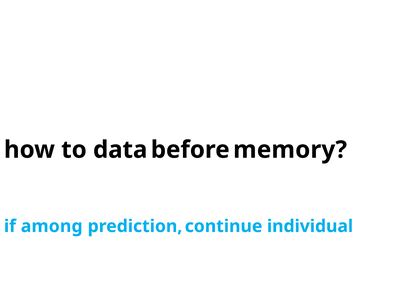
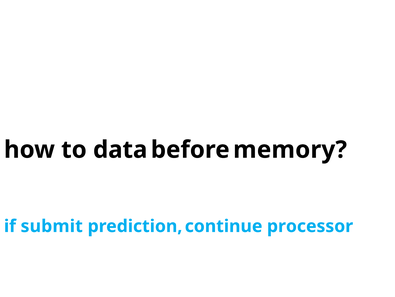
among: among -> submit
individual: individual -> processor
